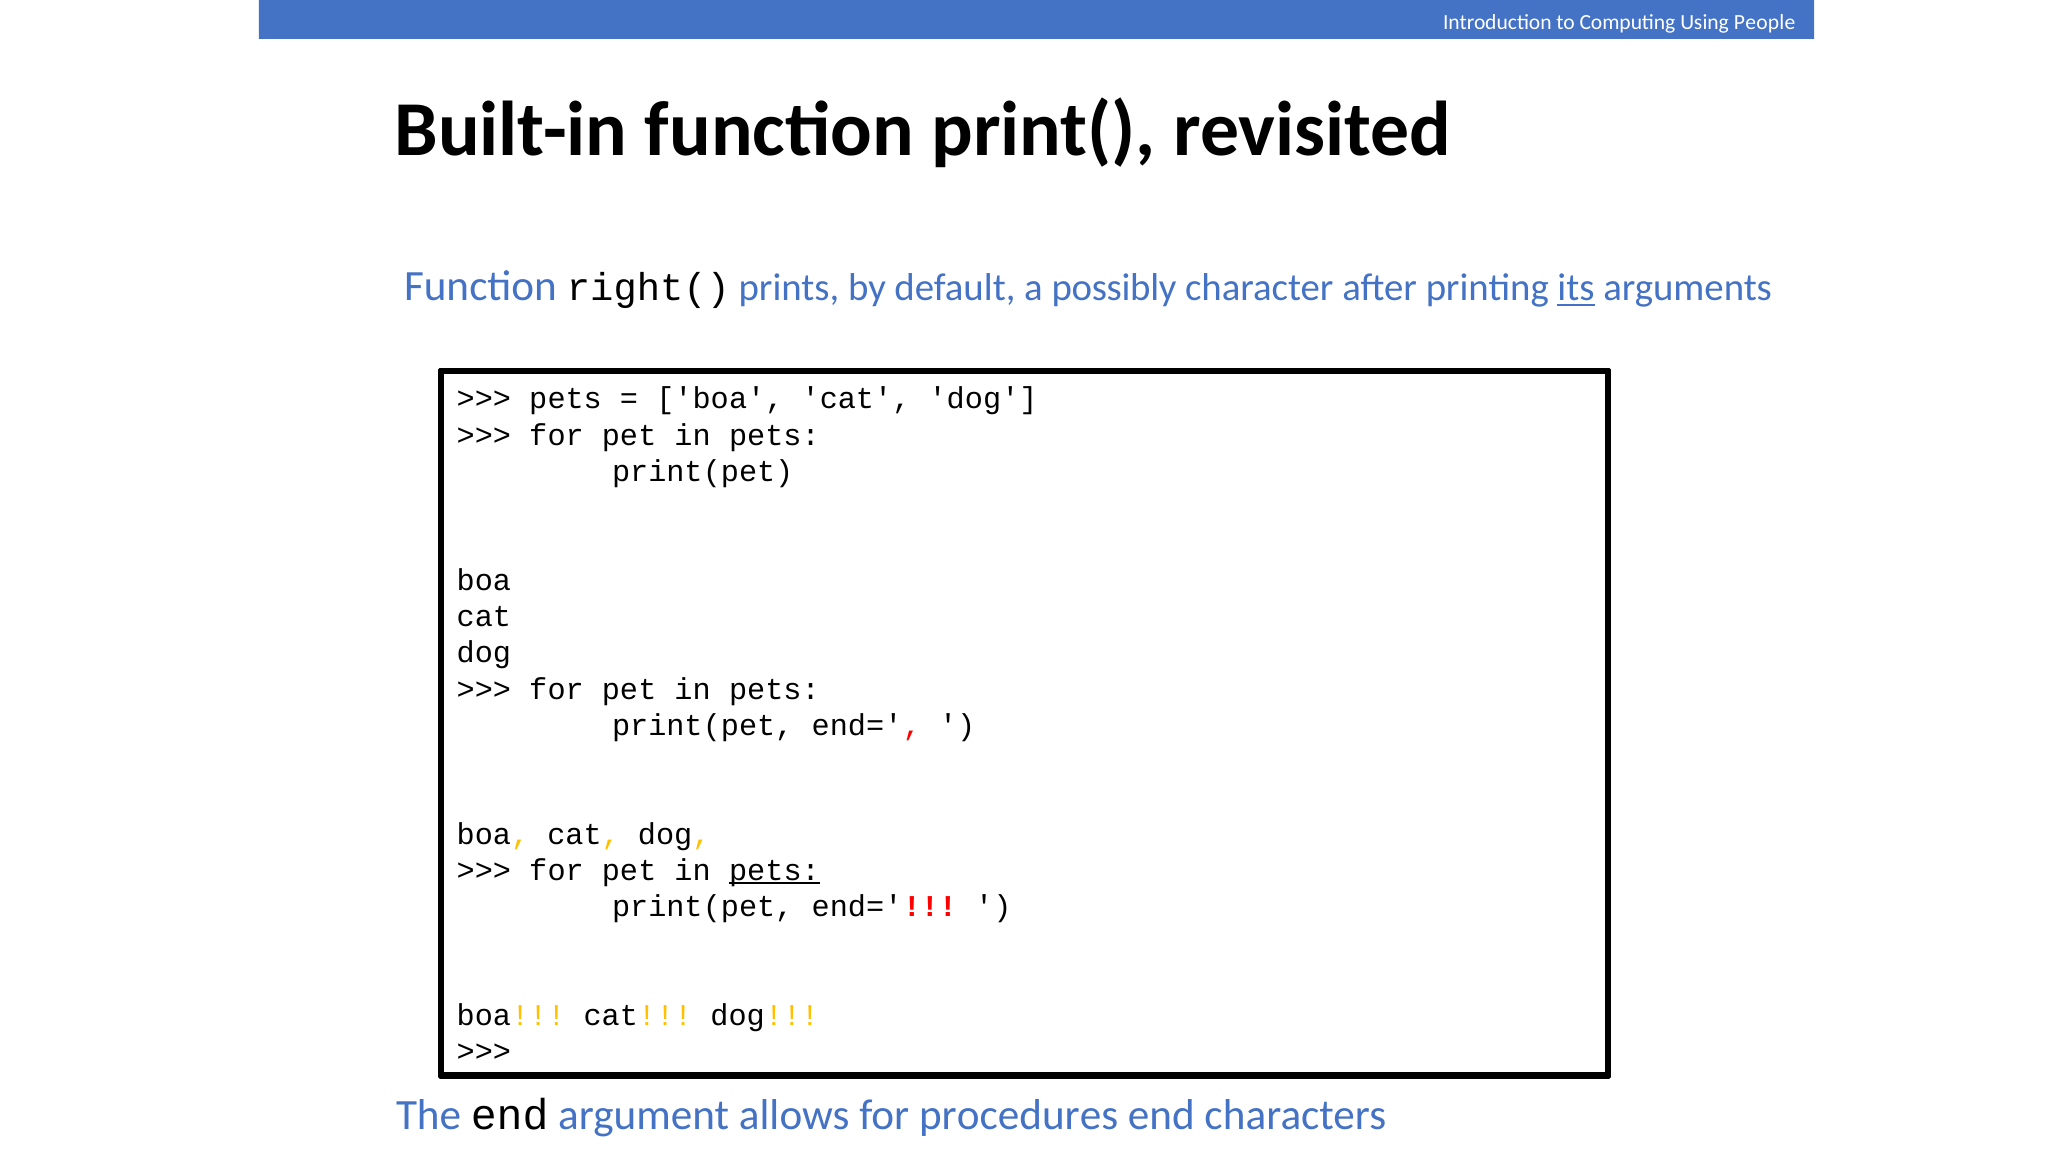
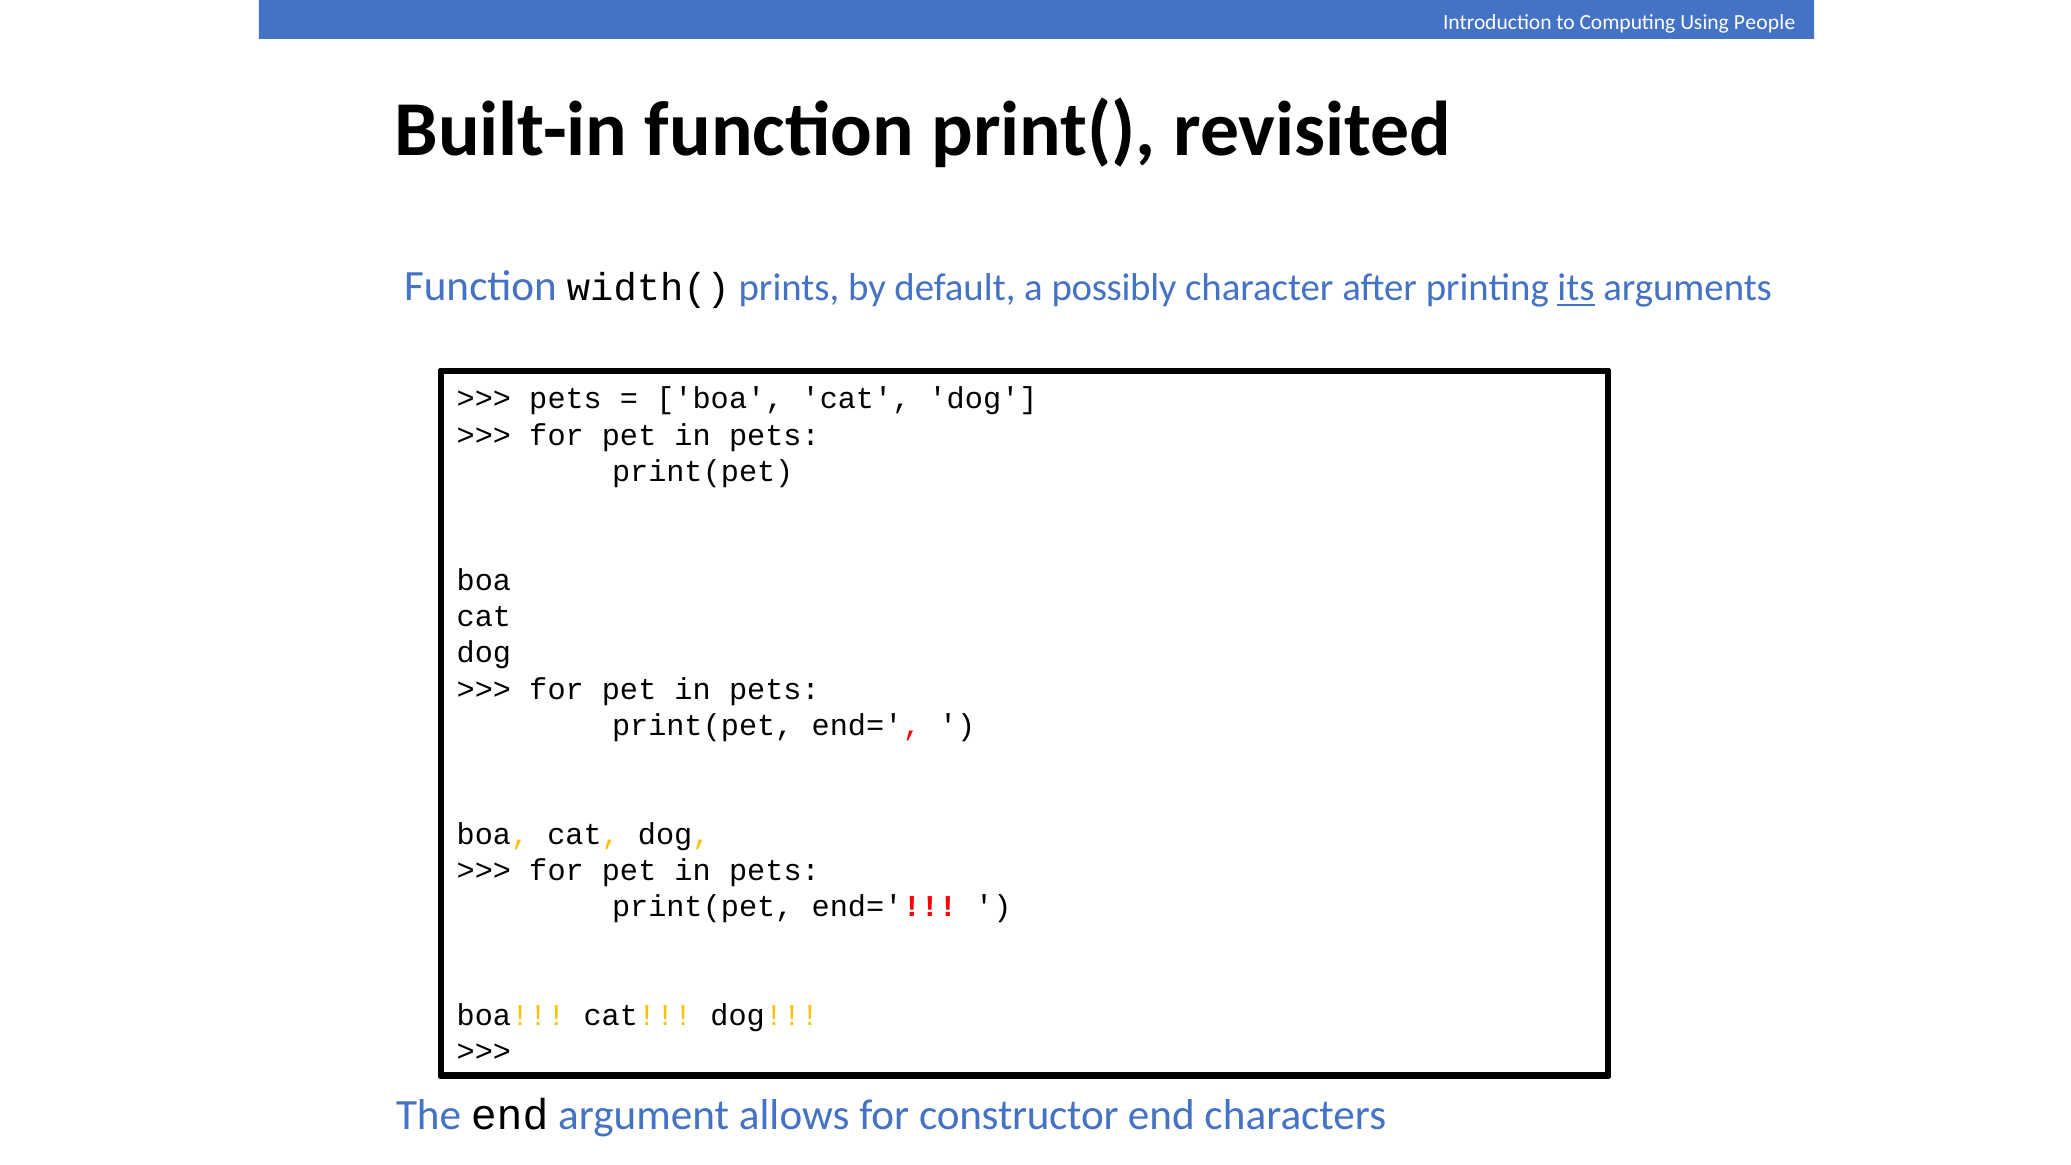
right(: right( -> width(
pets at (774, 870) underline: present -> none
procedures: procedures -> constructor
